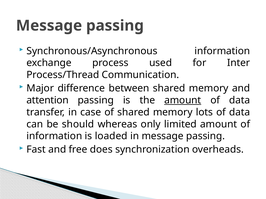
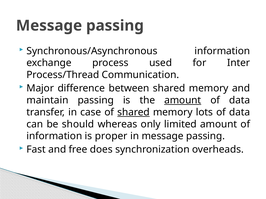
attention: attention -> maintain
shared at (134, 112) underline: none -> present
loaded: loaded -> proper
